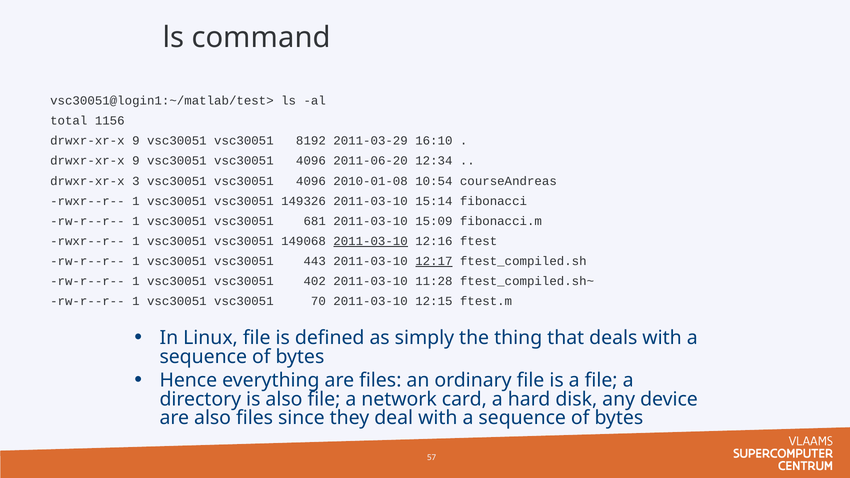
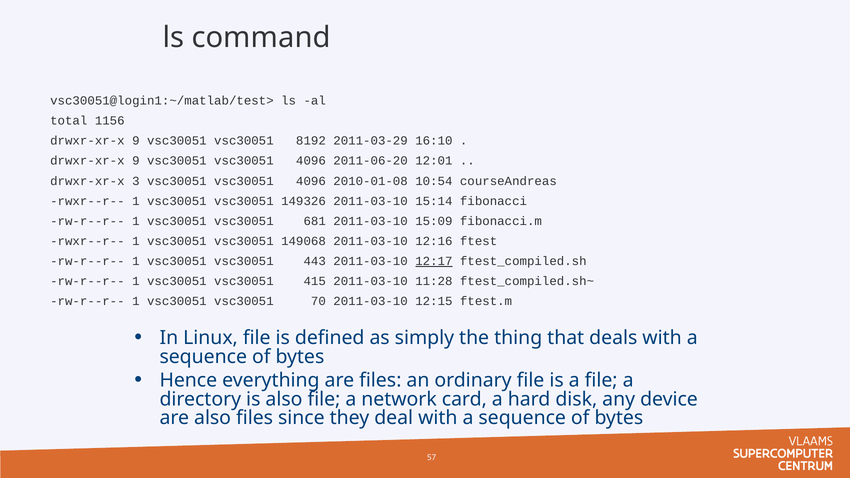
12:34: 12:34 -> 12:01
2011-03-10 at (371, 241) underline: present -> none
402: 402 -> 415
